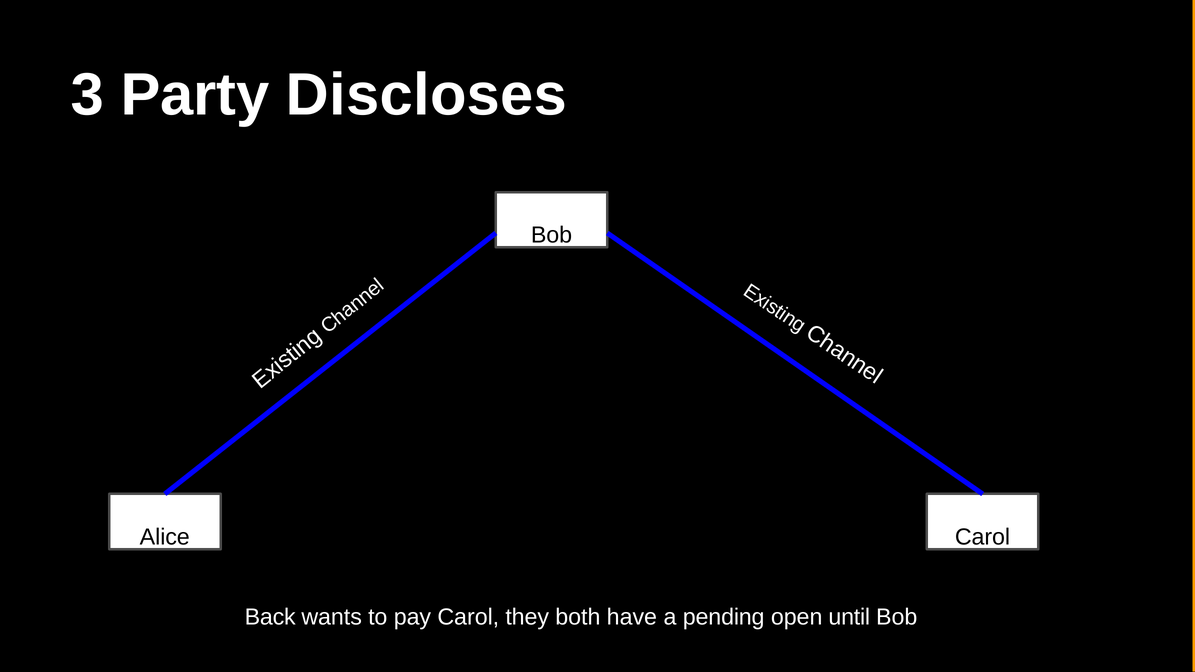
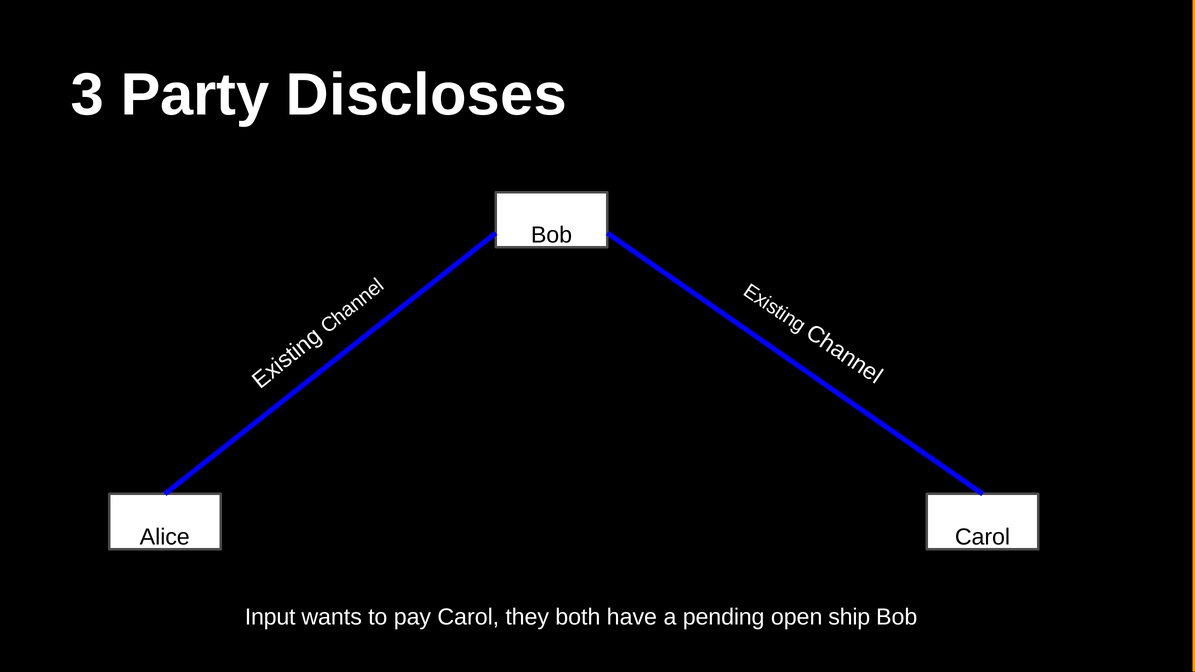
Back: Back -> Input
until: until -> ship
